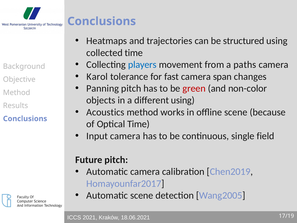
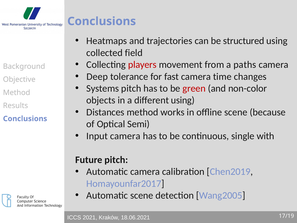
collected time: time -> field
players colour: blue -> red
Karol: Karol -> Deep
span: span -> time
Panning: Panning -> Systems
Acoustics: Acoustics -> Distances
Optical Time: Time -> Semi
field: field -> with
